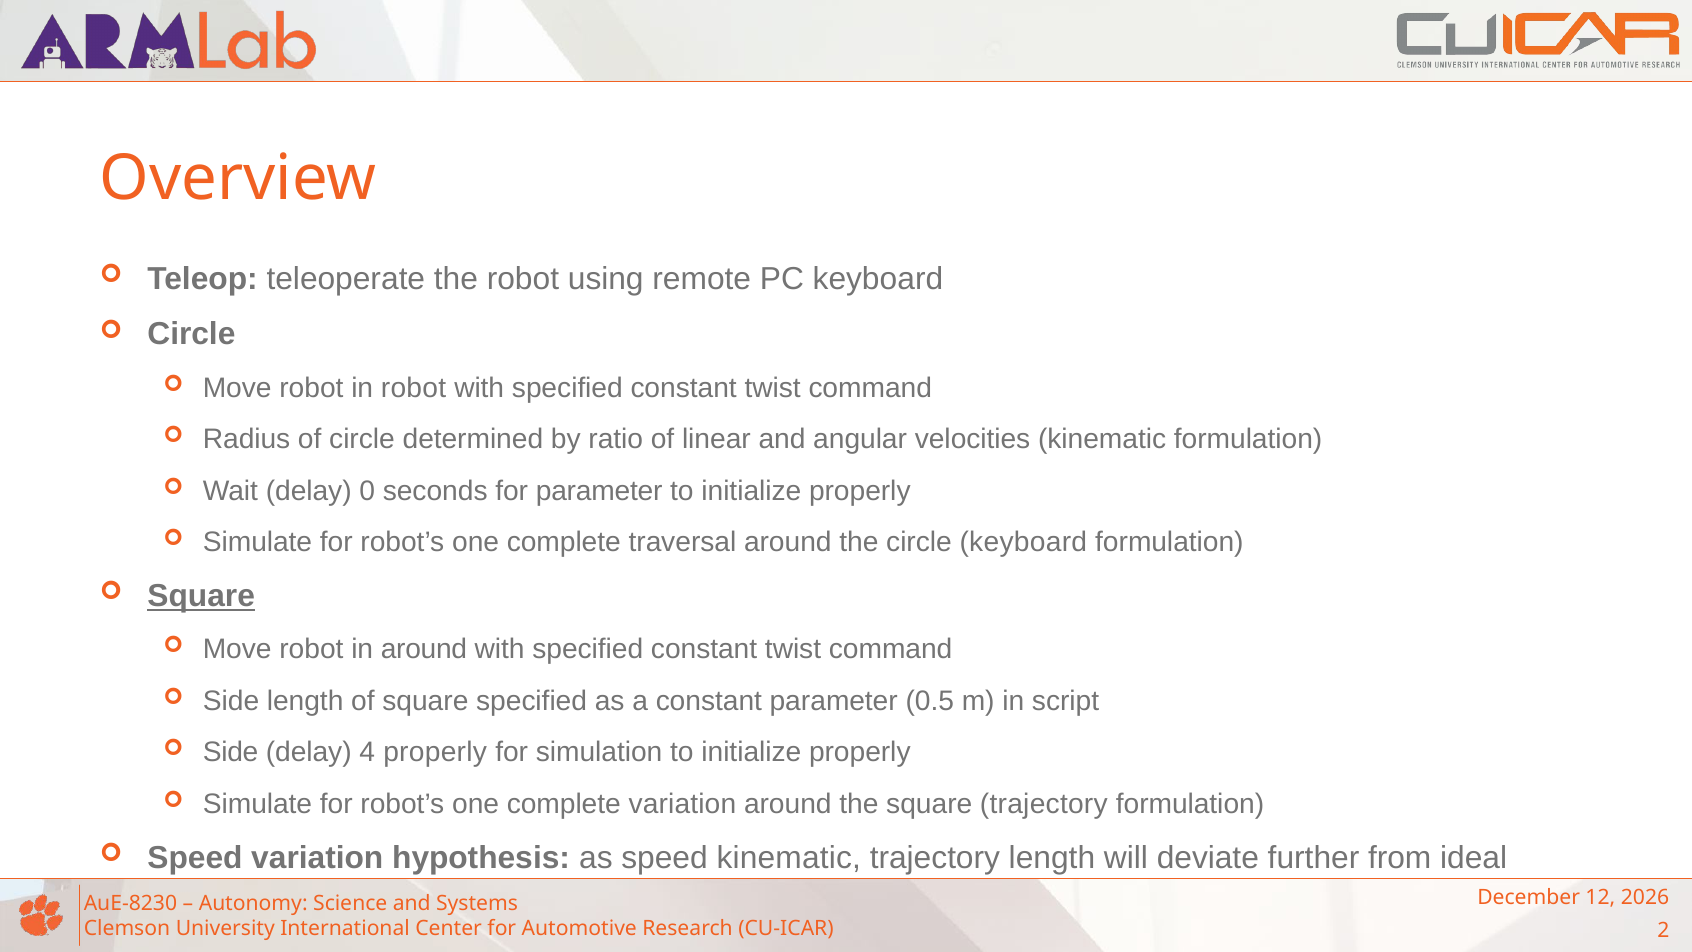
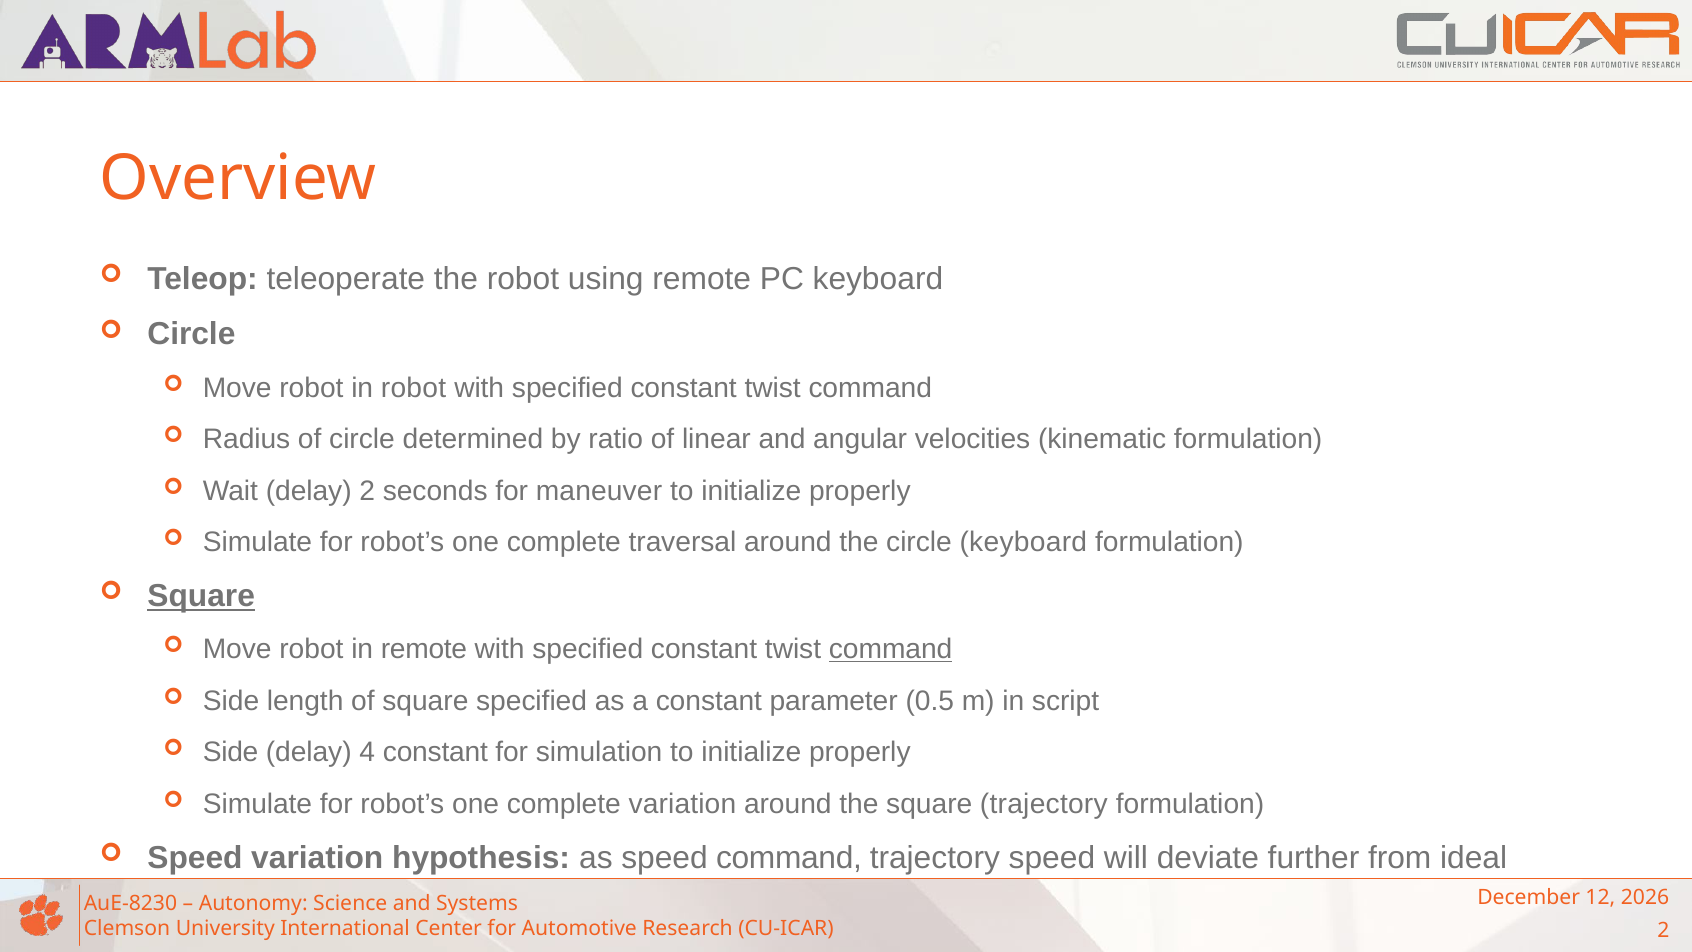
delay 0: 0 -> 2
for parameter: parameter -> maneuver
in around: around -> remote
command at (891, 649) underline: none -> present
4 properly: properly -> constant
speed kinematic: kinematic -> command
trajectory length: length -> speed
